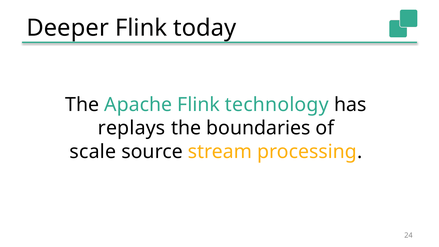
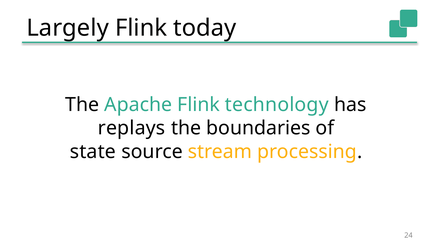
Deeper: Deeper -> Largely
scale: scale -> state
